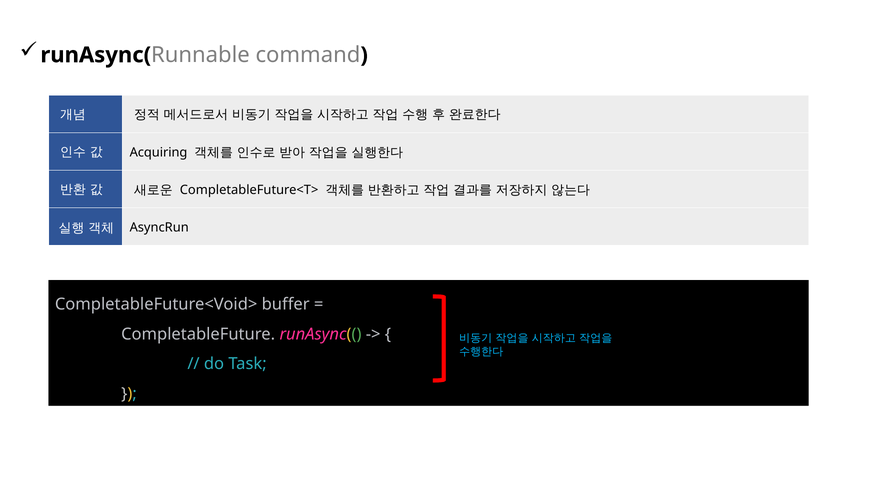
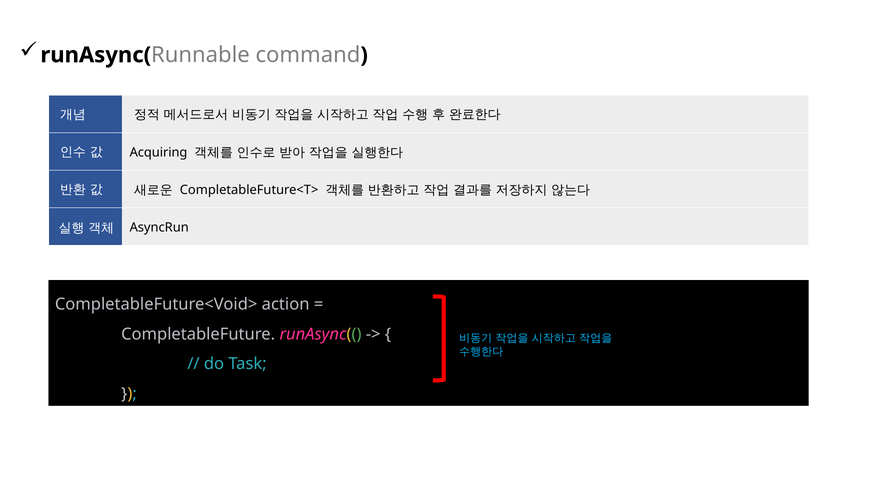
buffer: buffer -> action
